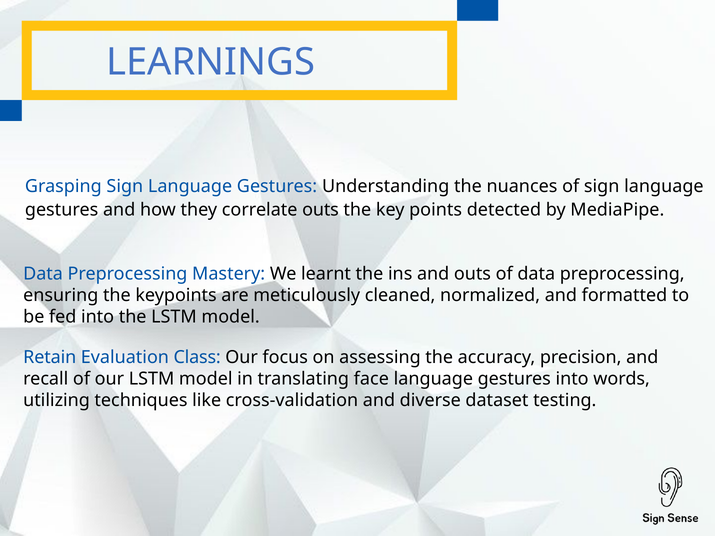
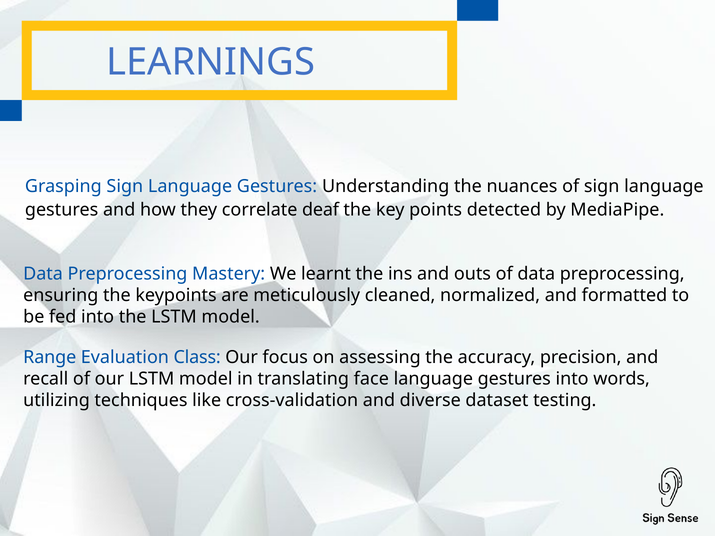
correlate outs: outs -> deaf
Retain: Retain -> Range
